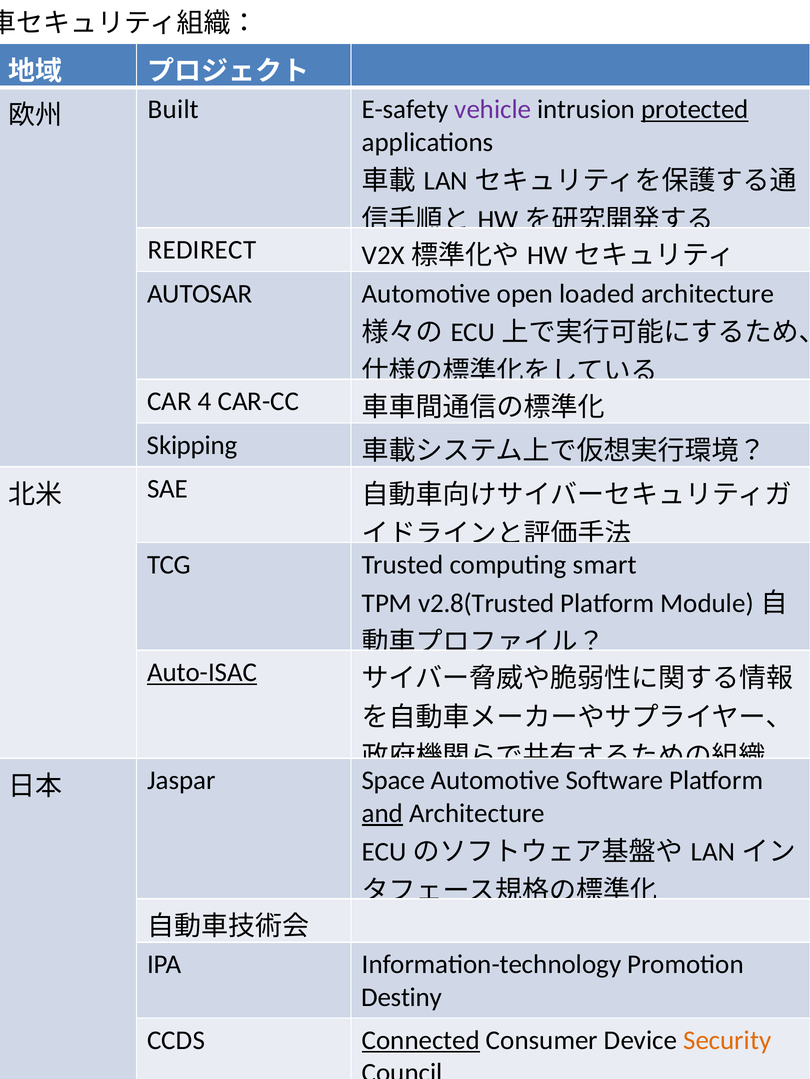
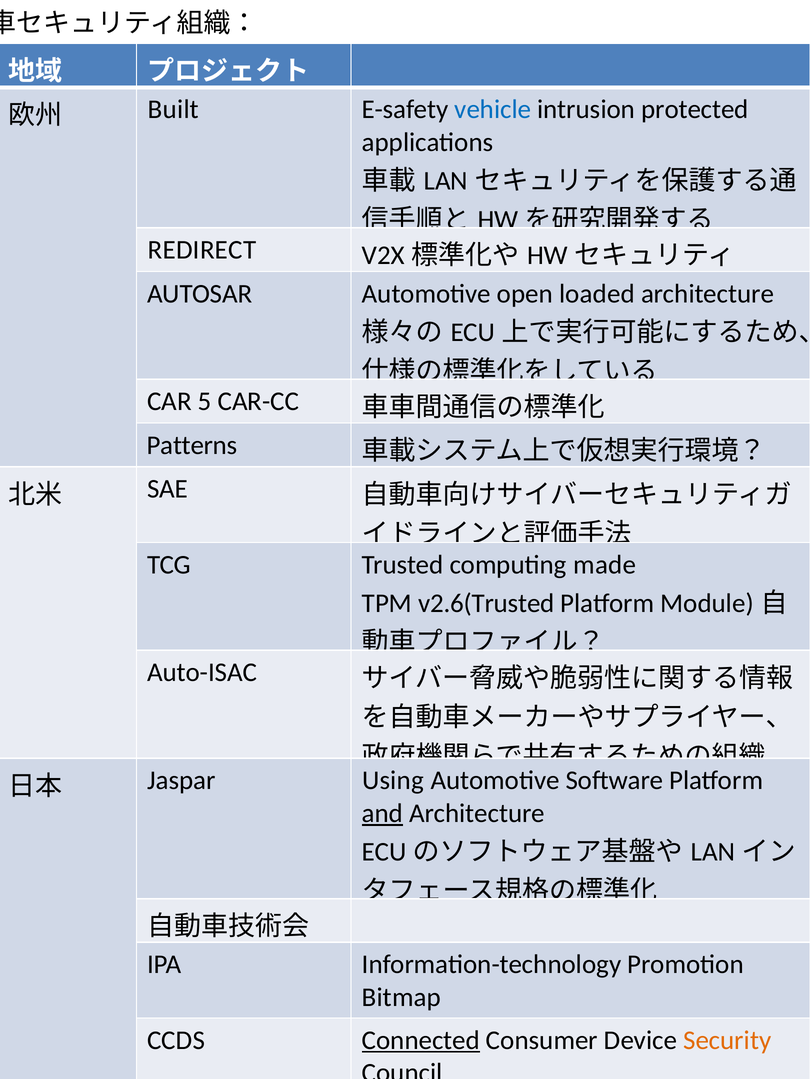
vehicle colour: purple -> blue
protected underline: present -> none
4: 4 -> 5
Skipping: Skipping -> Patterns
smart: smart -> made
v2.8(Trusted: v2.8(Trusted -> v2.6(Trusted
Auto-ISAC underline: present -> none
Space: Space -> Using
Destiny: Destiny -> Bitmap
